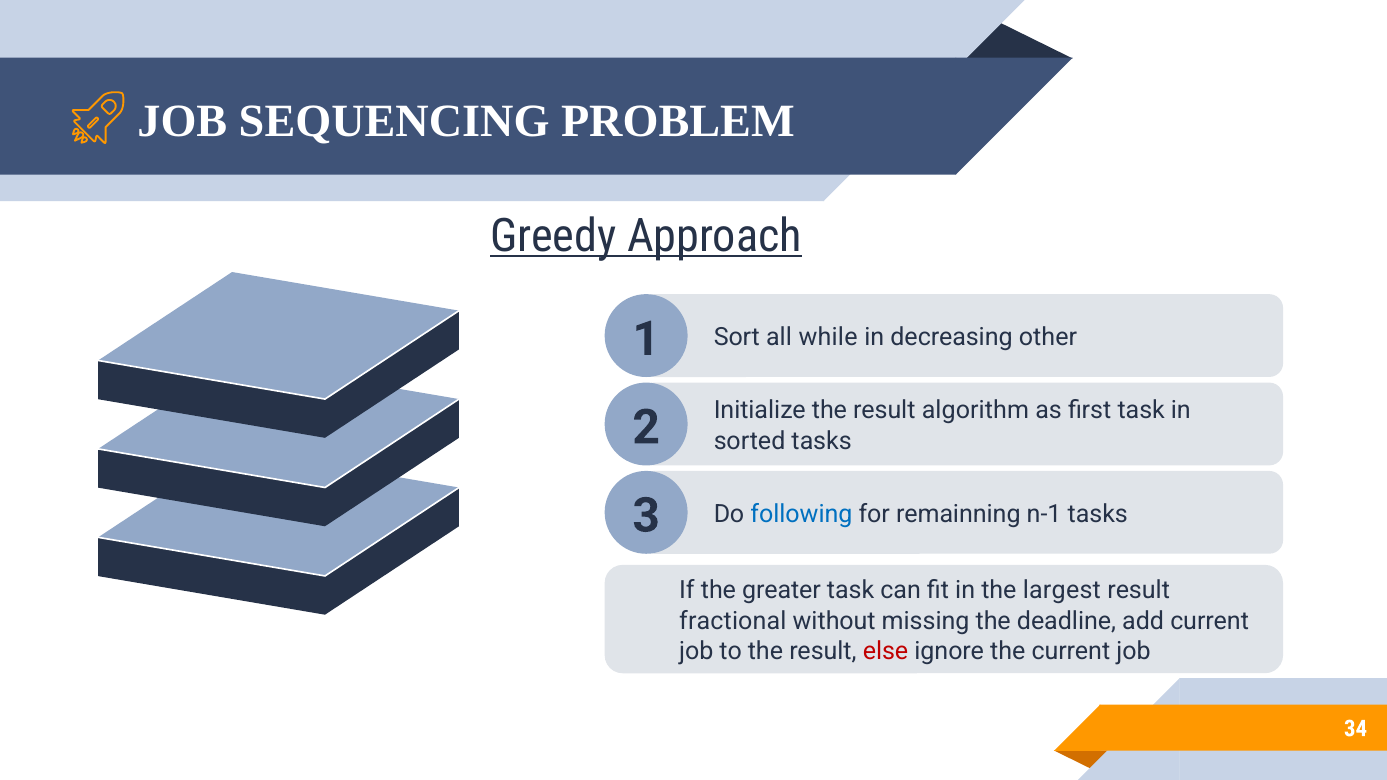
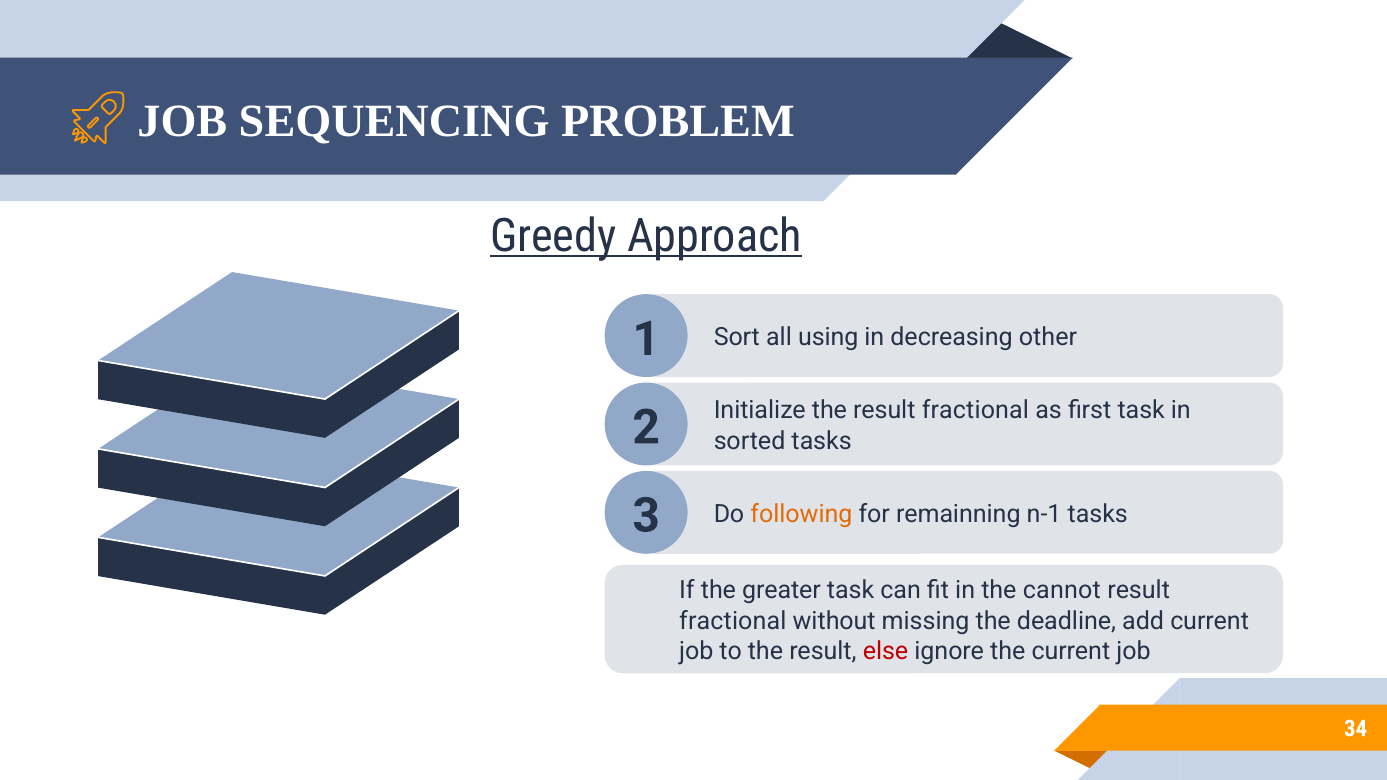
while: while -> using
the result algorithm: algorithm -> fractional
following colour: blue -> orange
largest: largest -> cannot
